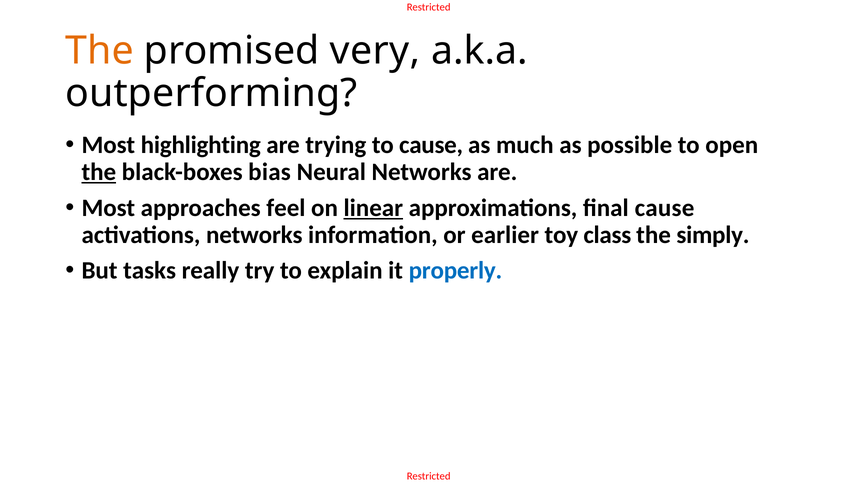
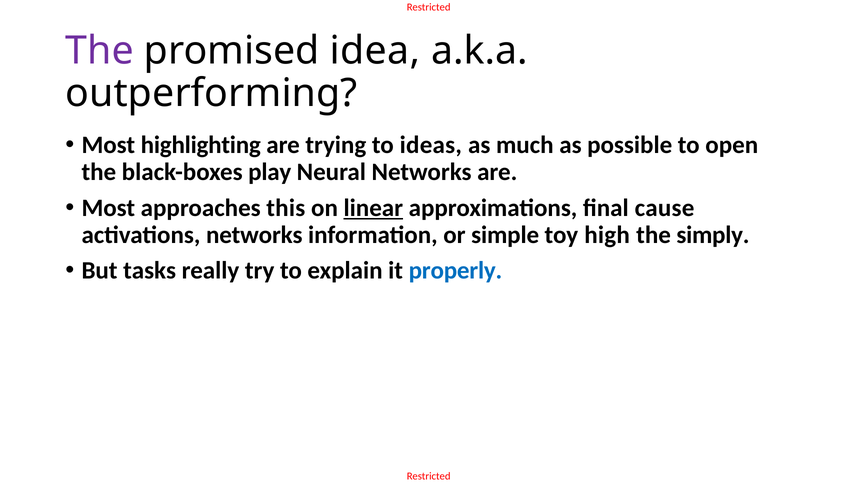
The at (100, 51) colour: orange -> purple
very: very -> idea
to cause: cause -> ideas
the at (99, 172) underline: present -> none
bias: bias -> play
feel: feel -> this
earlier: earlier -> simple
class: class -> high
